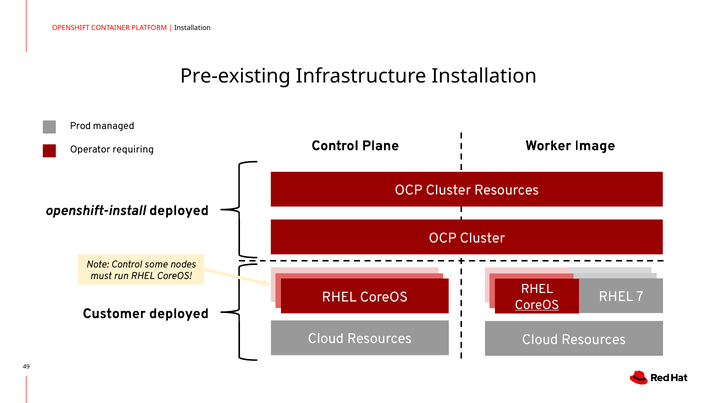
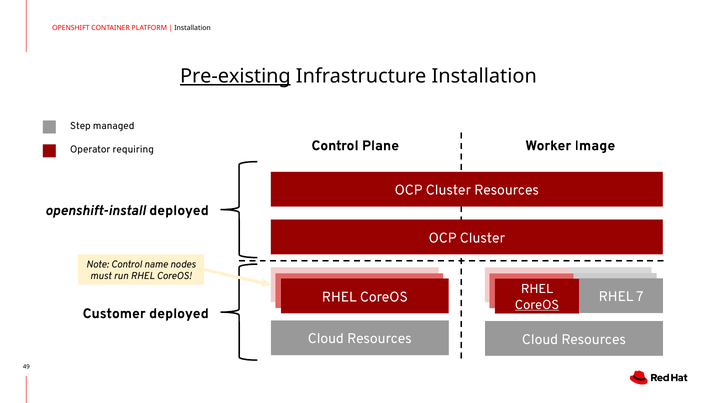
Pre-existing underline: none -> present
Prod: Prod -> Step
some: some -> name
